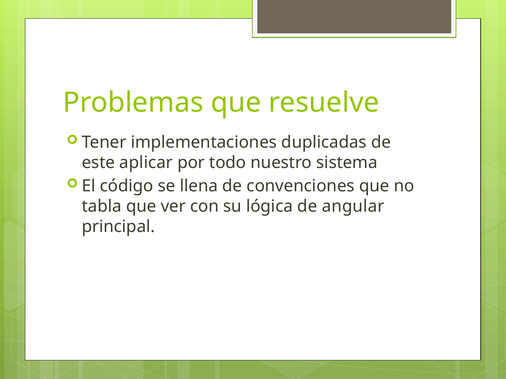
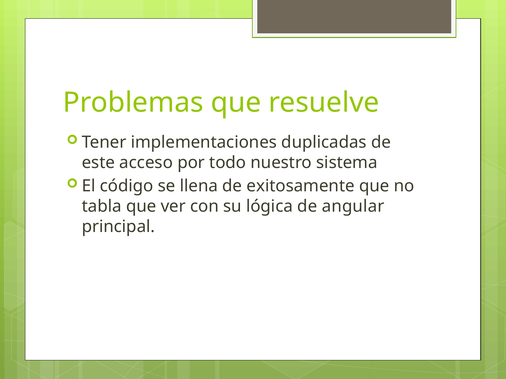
aplicar: aplicar -> acceso
convenciones: convenciones -> exitosamente
